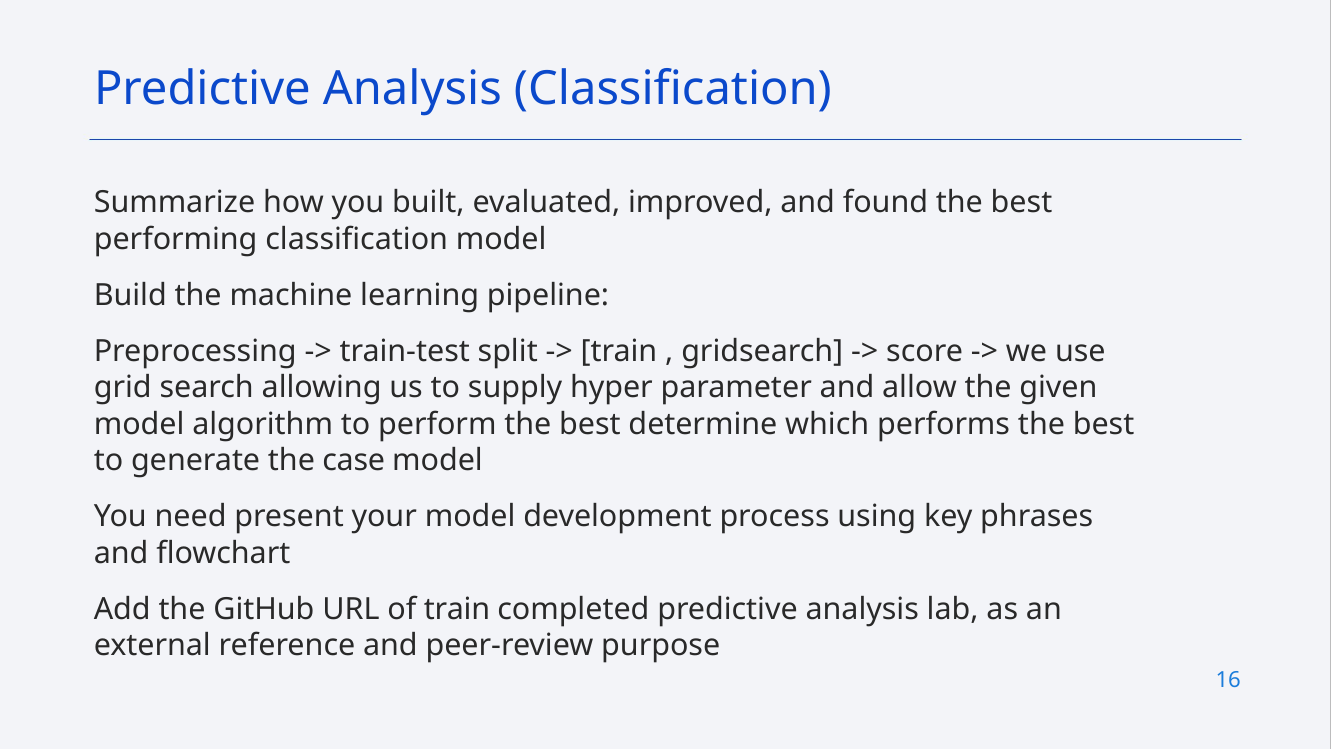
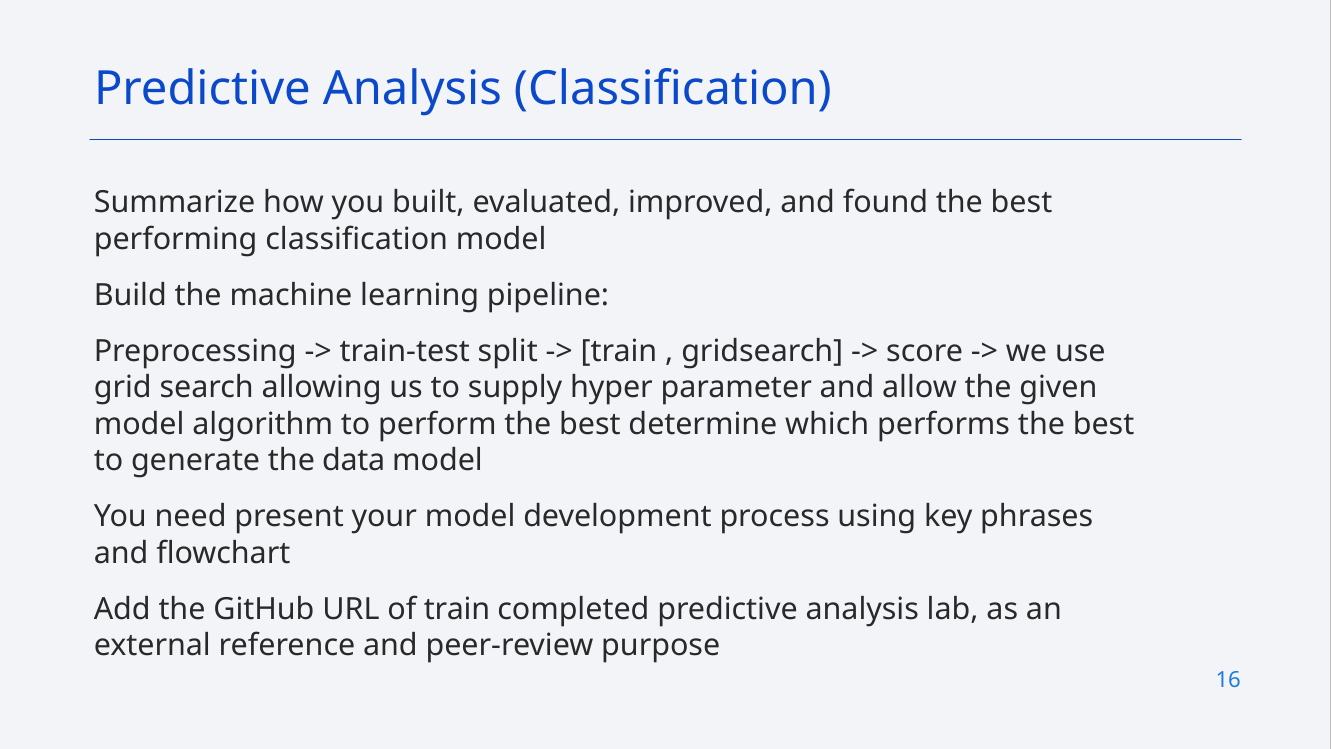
case: case -> data
